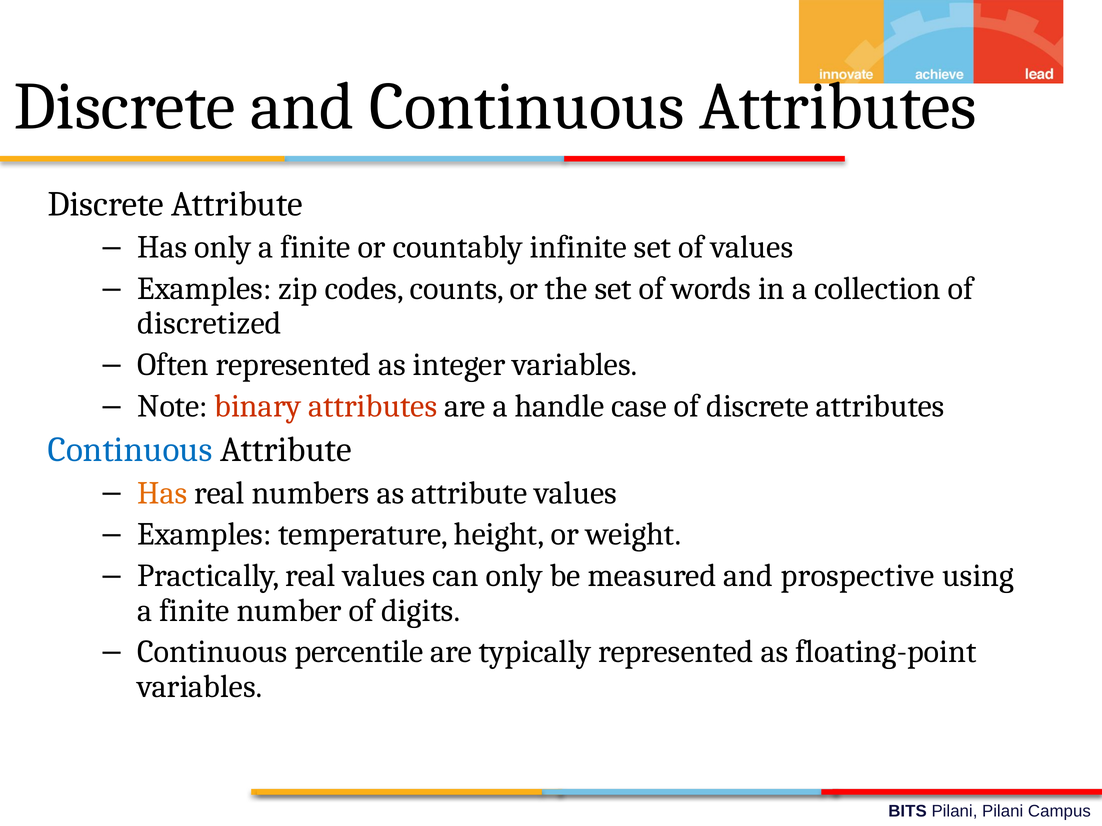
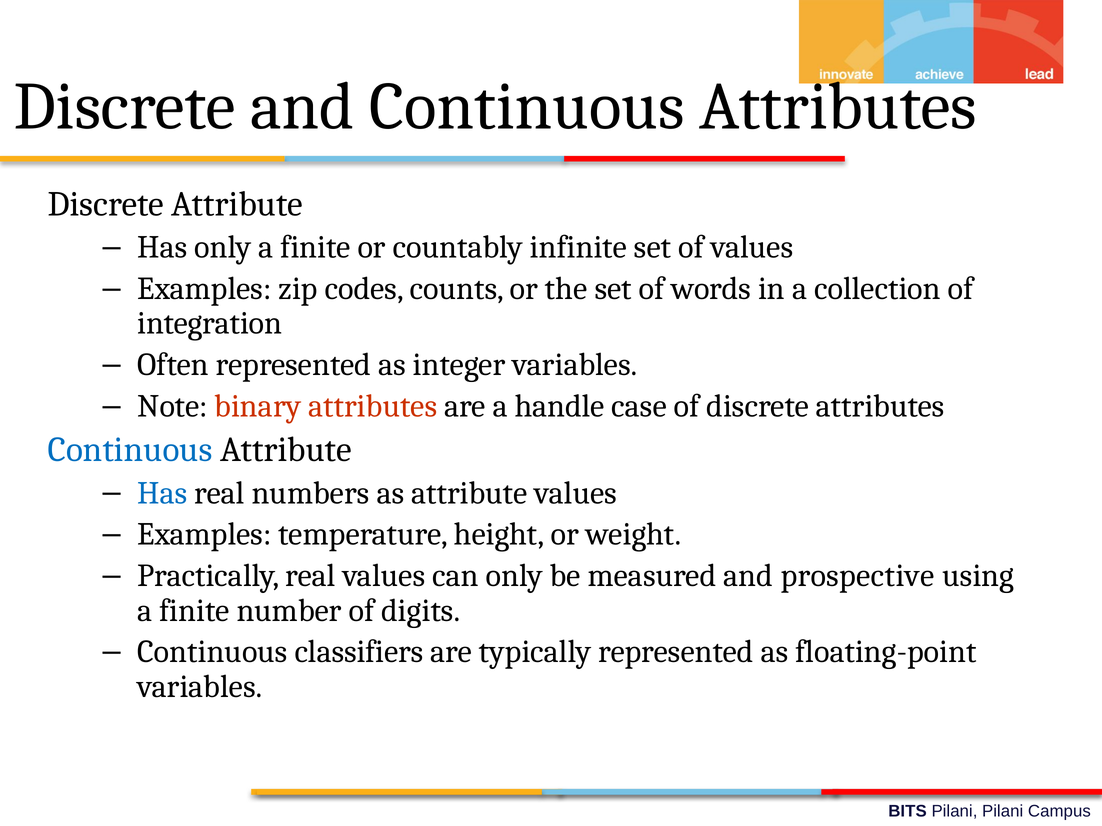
discretized: discretized -> integration
Has at (162, 493) colour: orange -> blue
percentile: percentile -> classifiers
